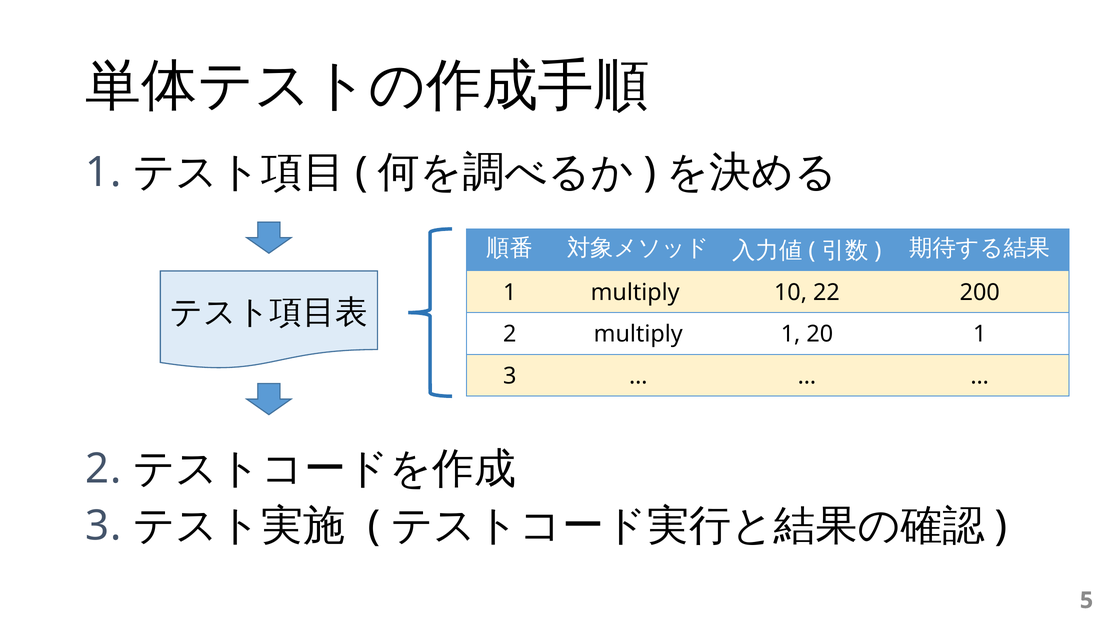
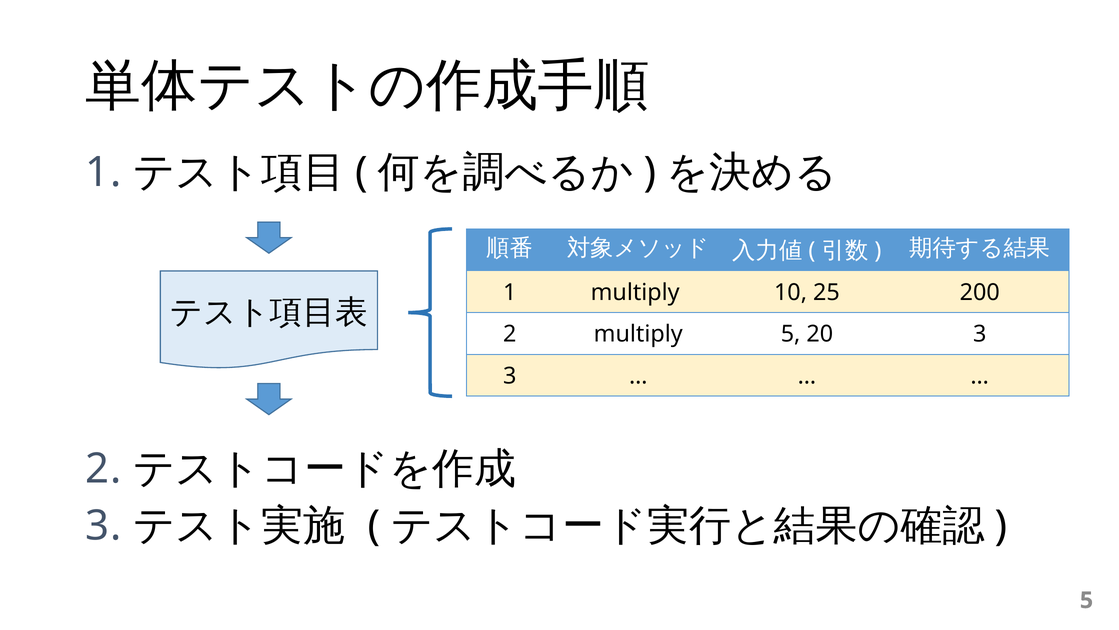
22: 22 -> 25
multiply 1: 1 -> 5
20 1: 1 -> 3
